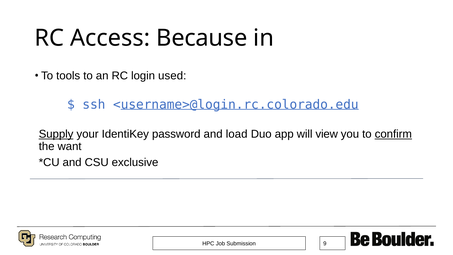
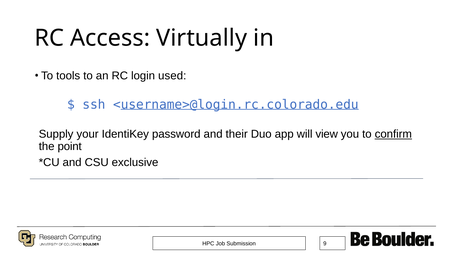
Because: Because -> Virtually
Supply underline: present -> none
load: load -> their
want: want -> point
